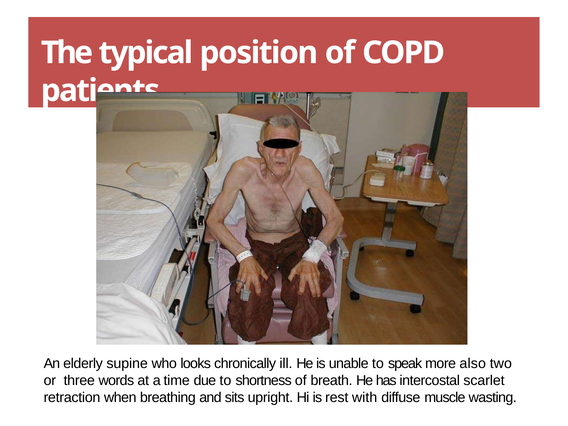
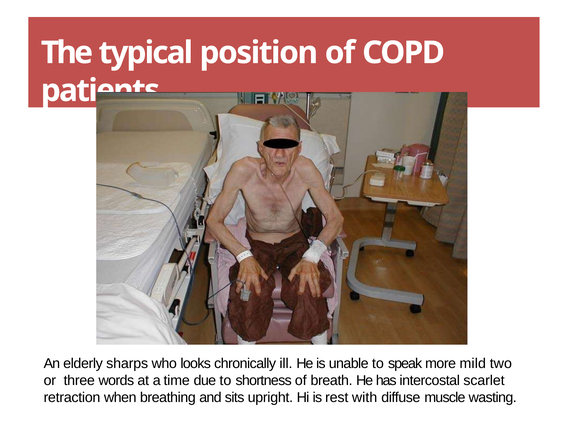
supine: supine -> sharps
also: also -> mild
